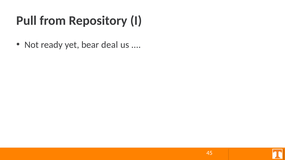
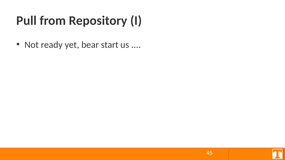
deal: deal -> start
